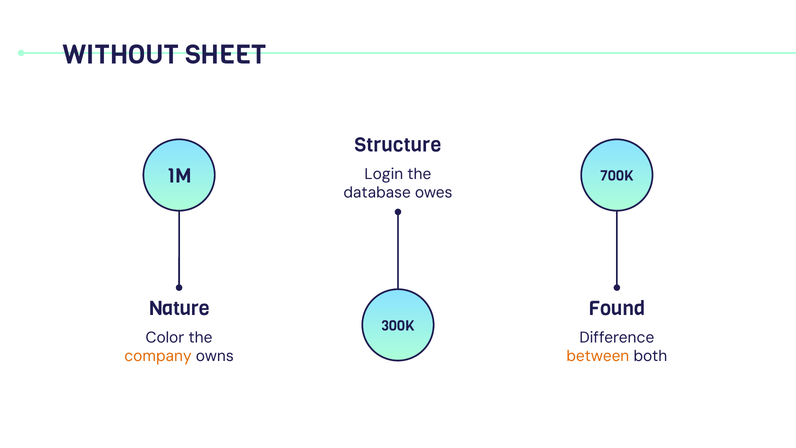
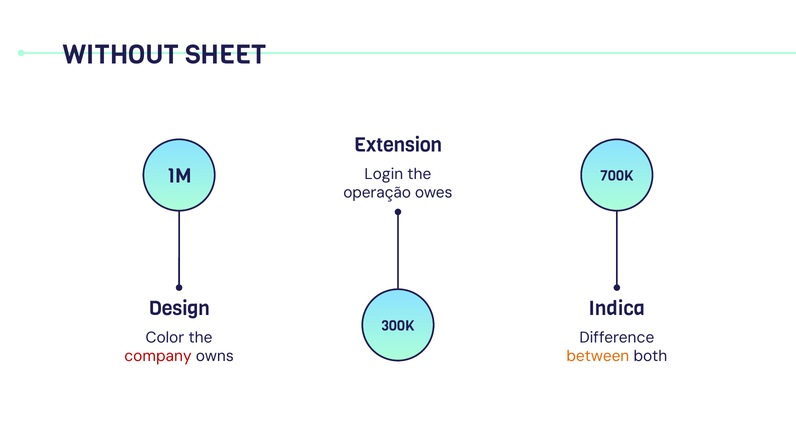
Structure: Structure -> Extension
database: database -> operação
Nature: Nature -> Design
Found: Found -> Indica
company colour: orange -> red
